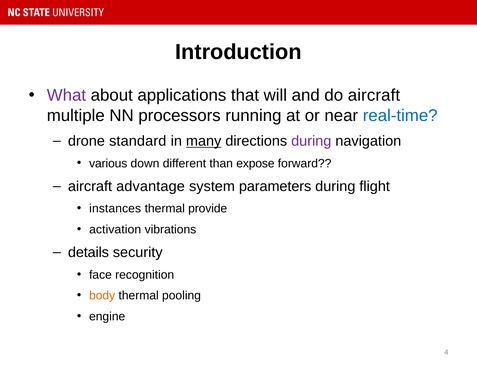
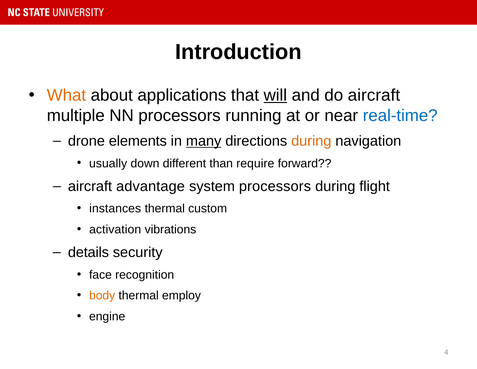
What colour: purple -> orange
will underline: none -> present
standard: standard -> elements
during at (311, 141) colour: purple -> orange
various: various -> usually
expose: expose -> require
system parameters: parameters -> processors
provide: provide -> custom
pooling: pooling -> employ
